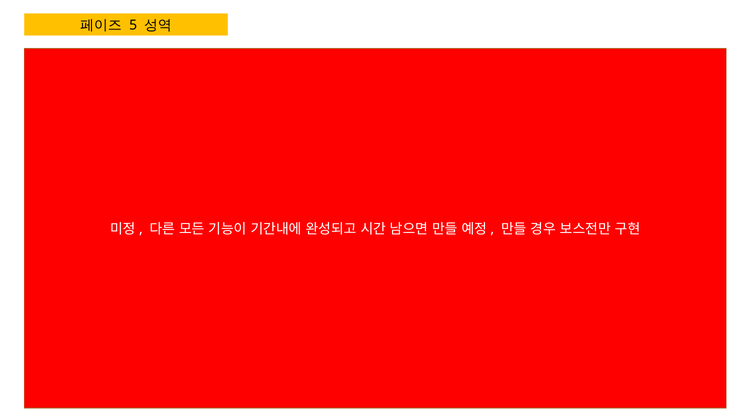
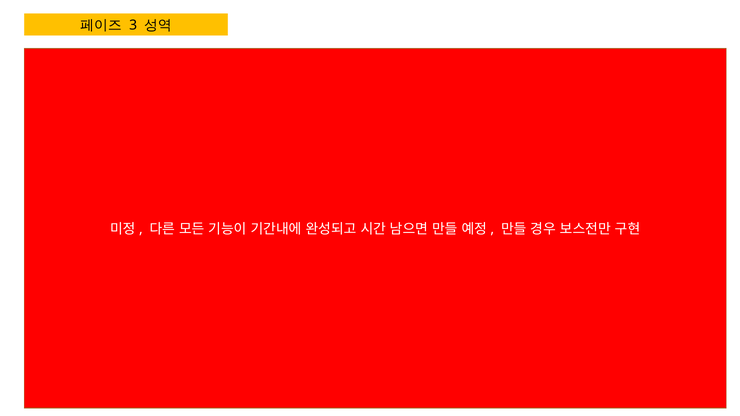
5: 5 -> 3
